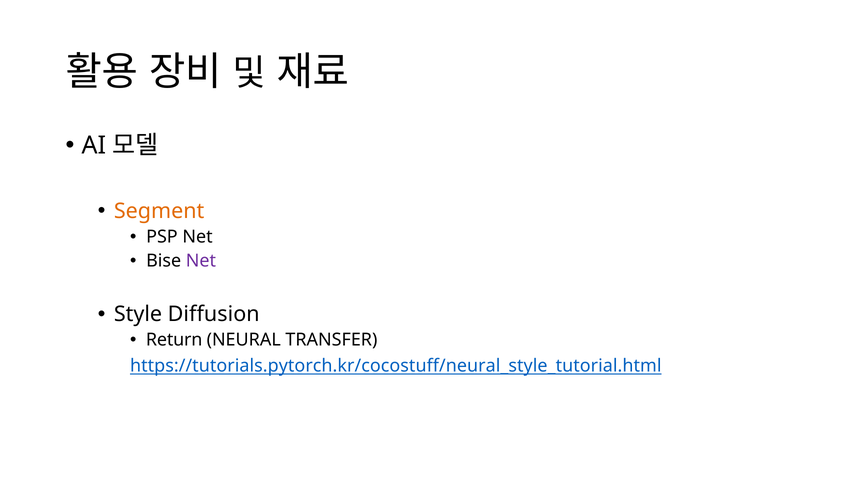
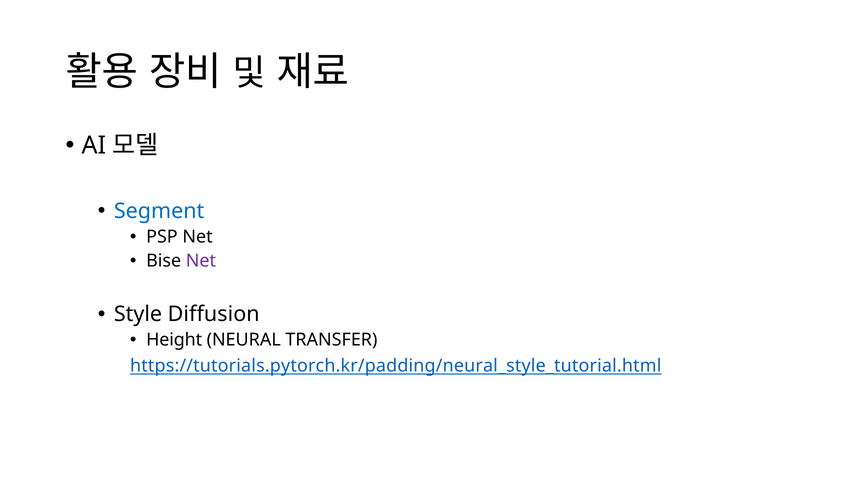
Segment colour: orange -> blue
Return: Return -> Height
https://tutorials.pytorch.kr/cocostuff/neural_style_tutorial.html: https://tutorials.pytorch.kr/cocostuff/neural_style_tutorial.html -> https://tutorials.pytorch.kr/padding/neural_style_tutorial.html
